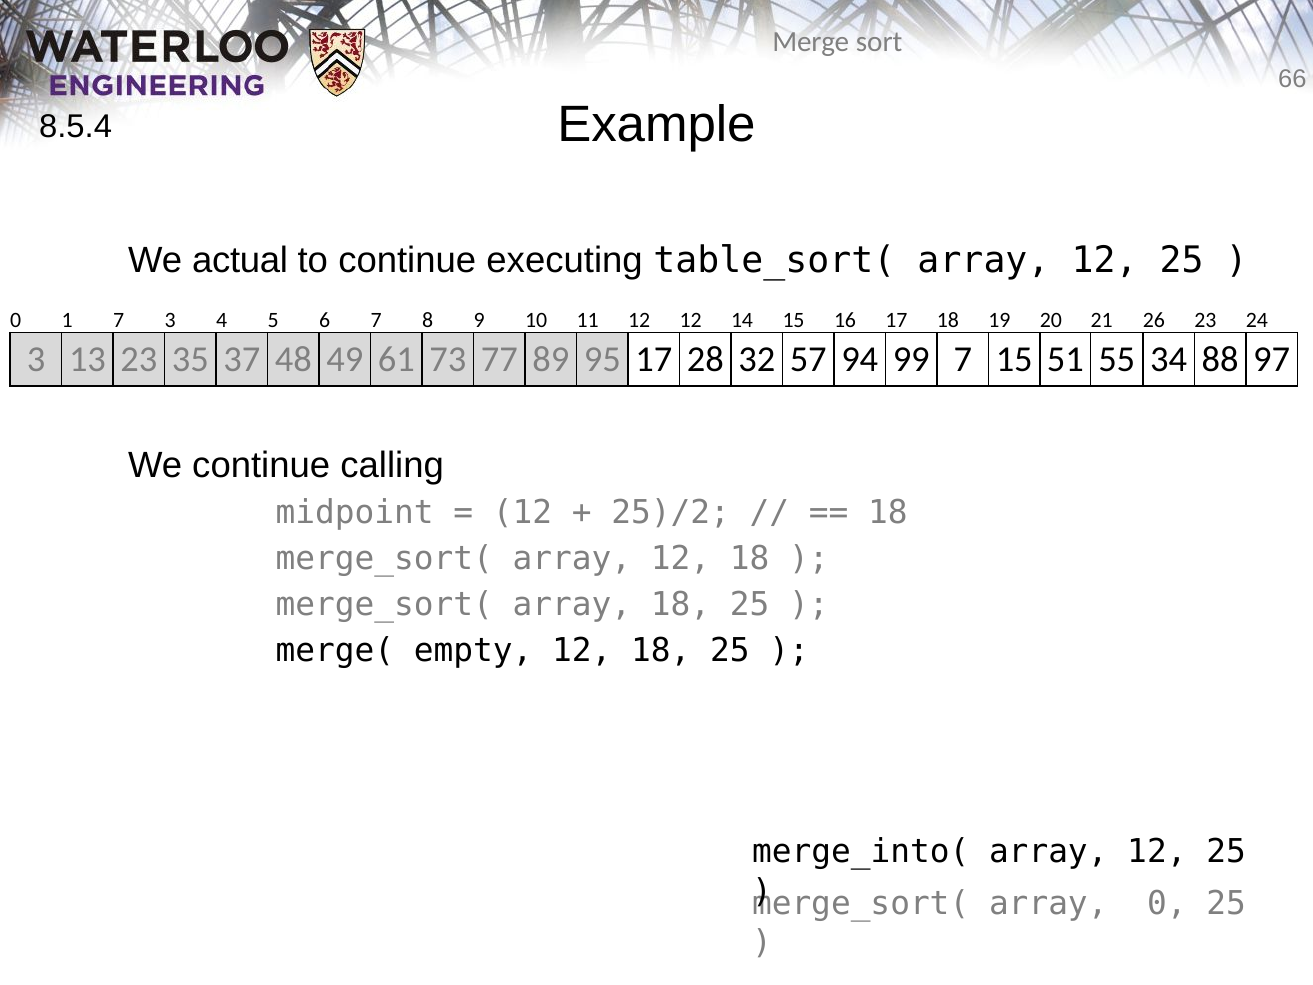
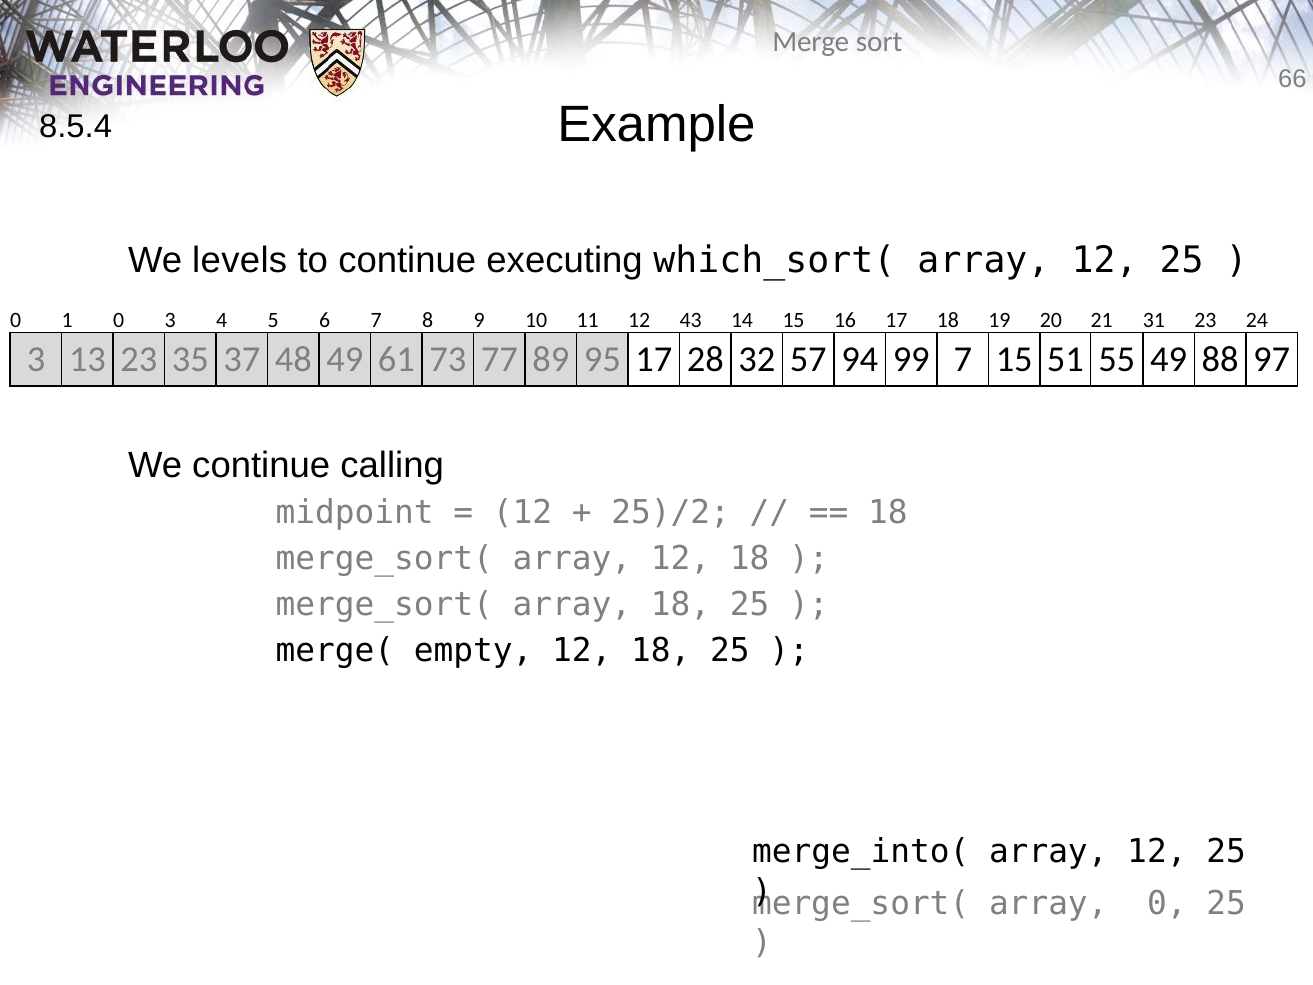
actual: actual -> levels
table_sort(: table_sort( -> which_sort(
1 7: 7 -> 0
12 12: 12 -> 43
26: 26 -> 31
55 34: 34 -> 49
